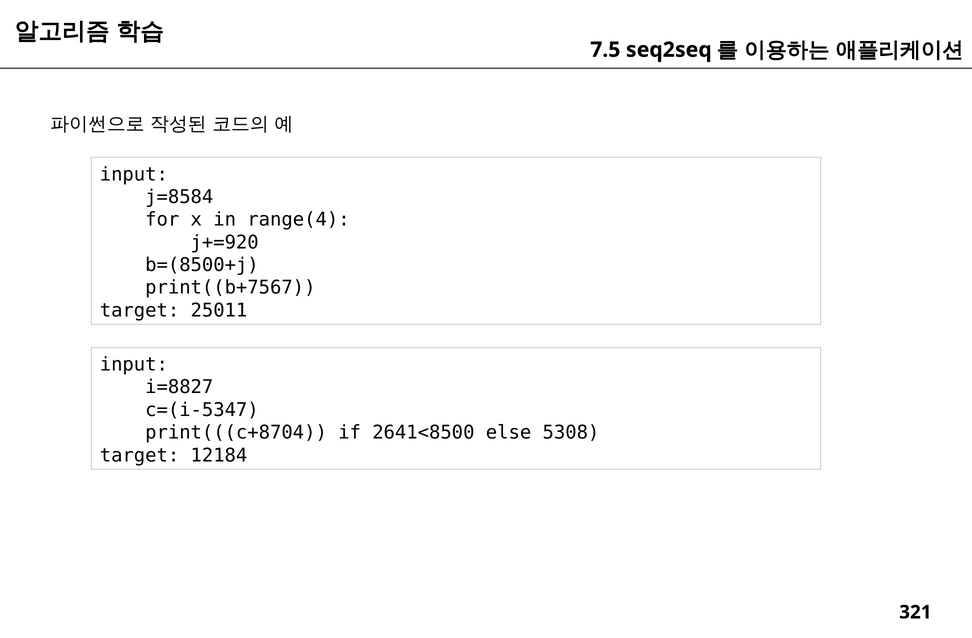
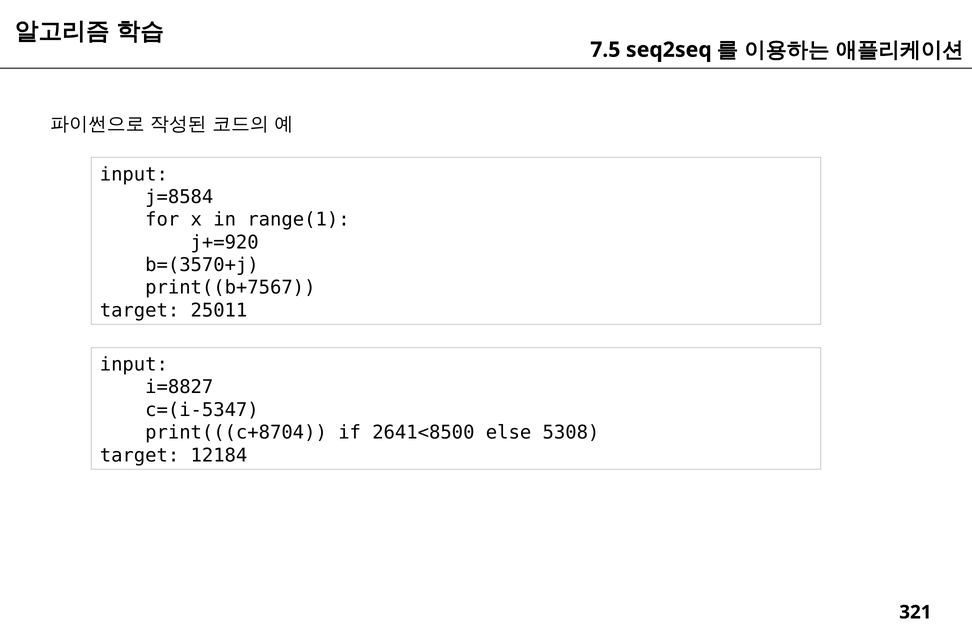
range(4: range(4 -> range(1
b=(8500+j: b=(8500+j -> b=(3570+j
